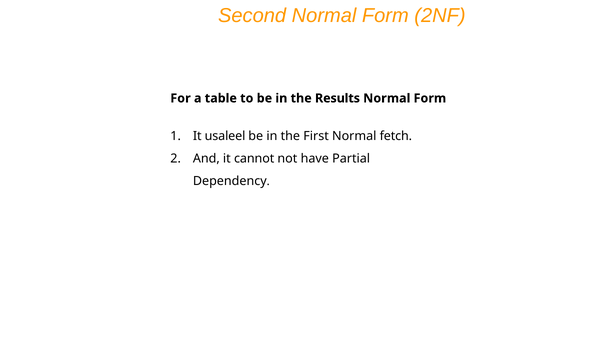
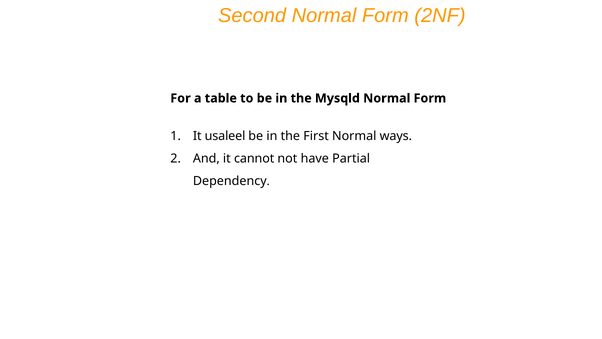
Results: Results -> Mysqld
fetch: fetch -> ways
